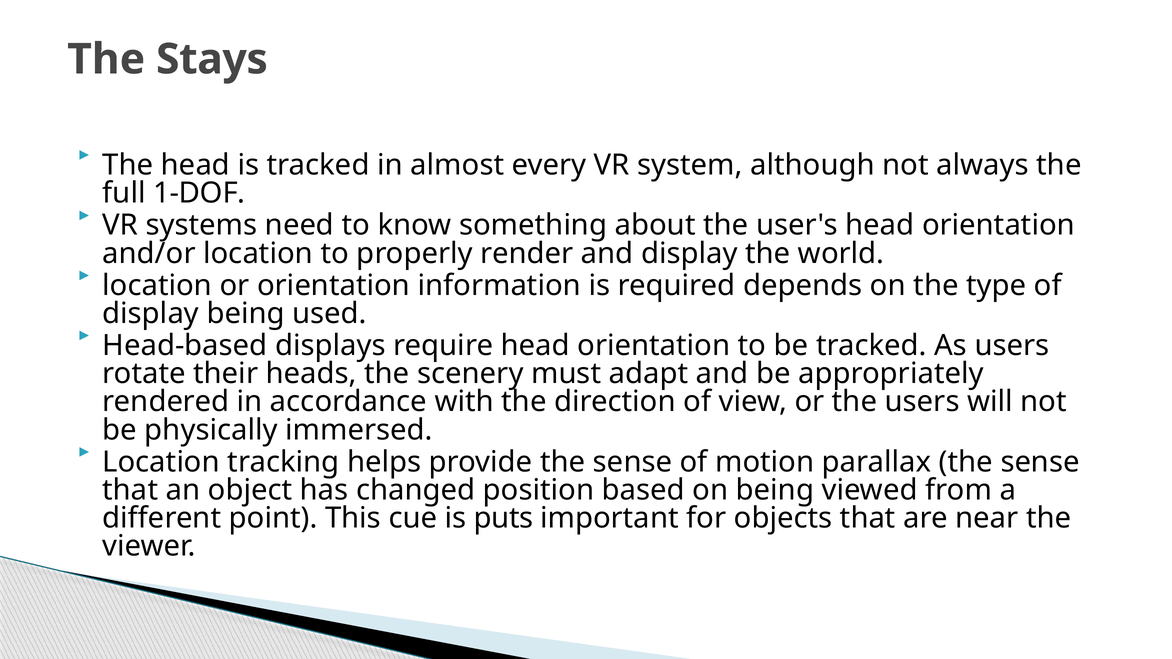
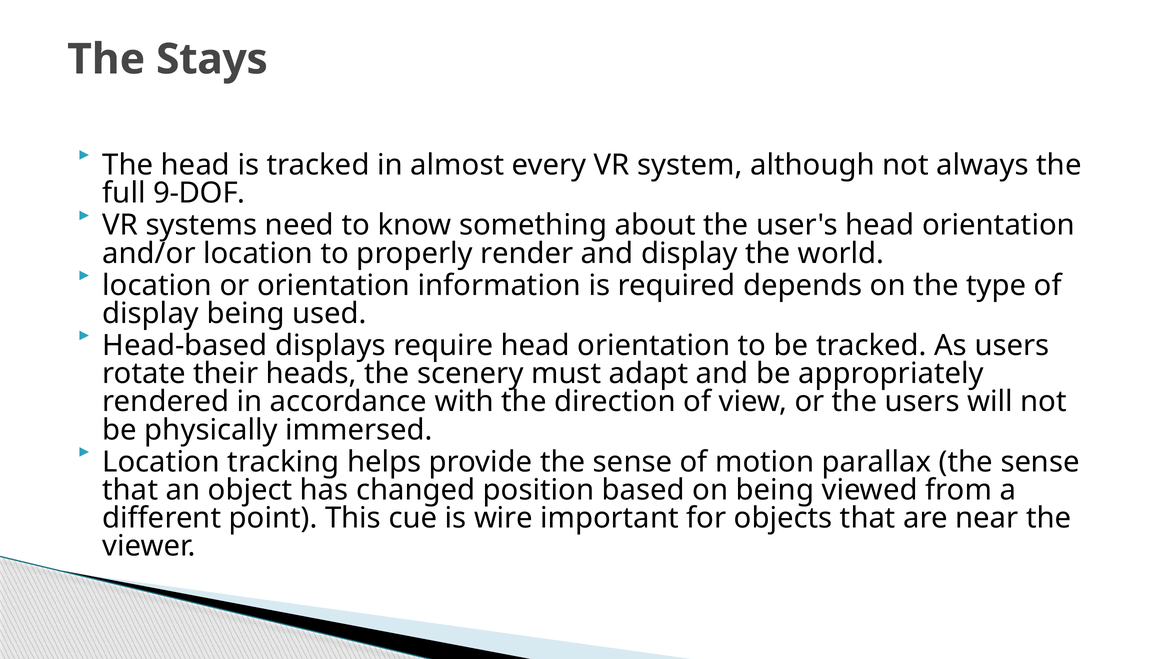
1-DOF: 1-DOF -> 9-DOF
puts: puts -> wire
